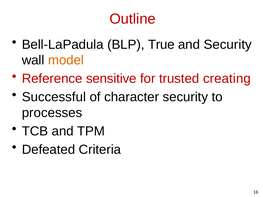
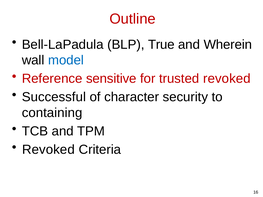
and Security: Security -> Wherein
model colour: orange -> blue
trusted creating: creating -> revoked
processes: processes -> containing
Defeated at (48, 150): Defeated -> Revoked
